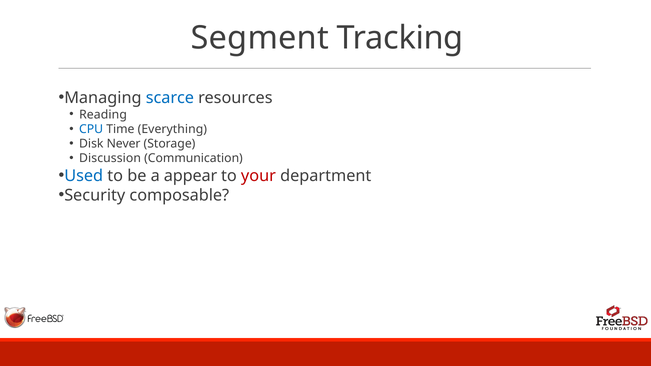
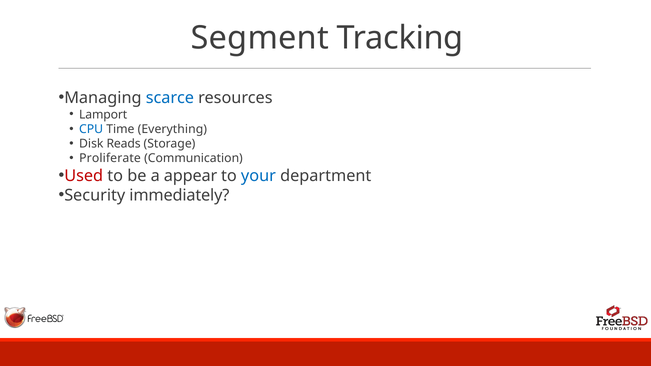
Reading: Reading -> Lamport
Never: Never -> Reads
Discussion: Discussion -> Proliferate
Used colour: blue -> red
your colour: red -> blue
composable: composable -> immediately
